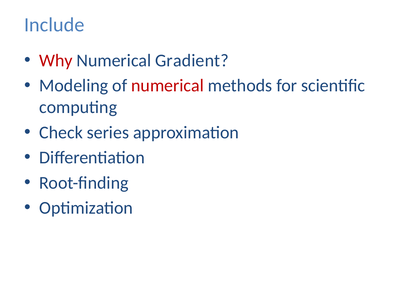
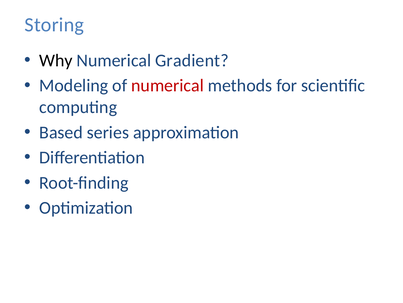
Include: Include -> Storing
Why colour: red -> black
Check: Check -> Based
